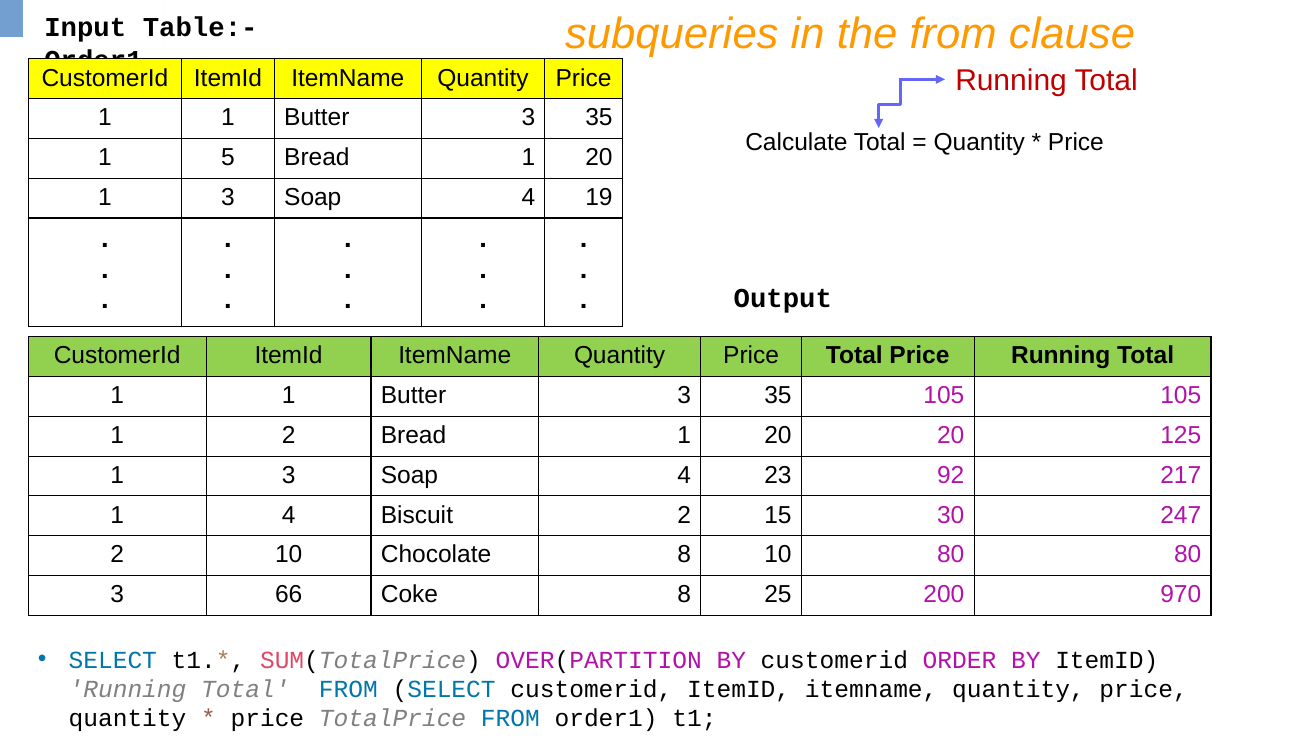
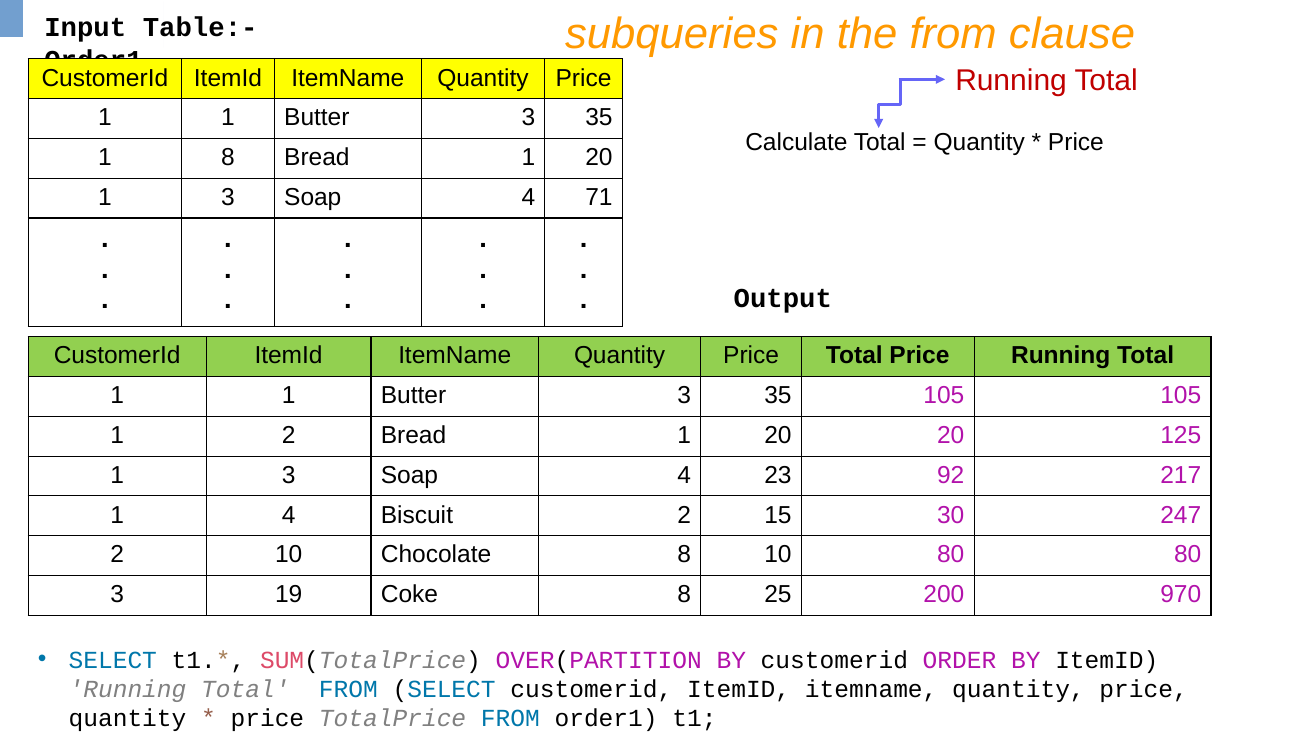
1 5: 5 -> 8
19: 19 -> 71
66: 66 -> 19
